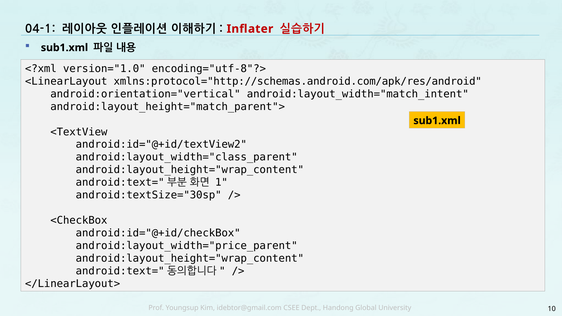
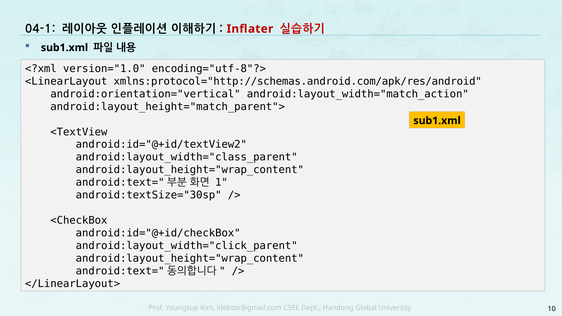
android:layout_width="match_intent: android:layout_width="match_intent -> android:layout_width="match_action
android:layout_width="price_parent: android:layout_width="price_parent -> android:layout_width="click_parent
